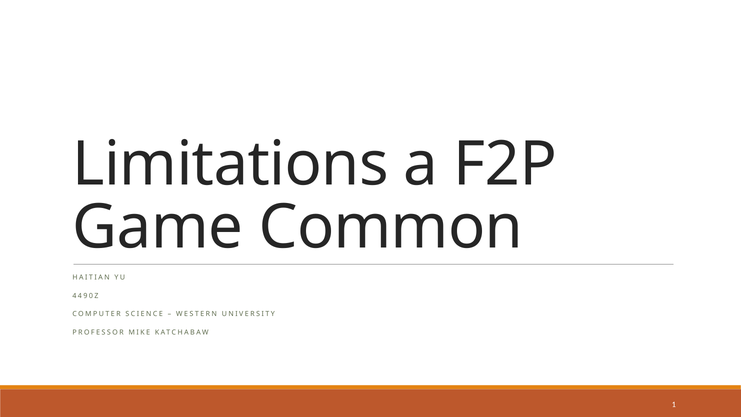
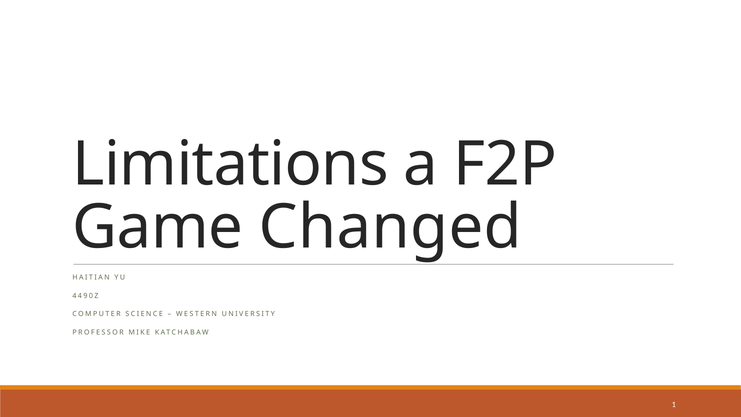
Common: Common -> Changed
